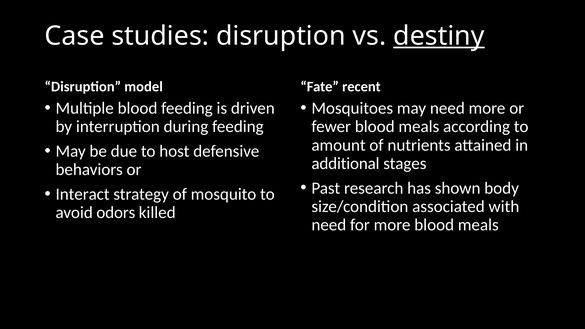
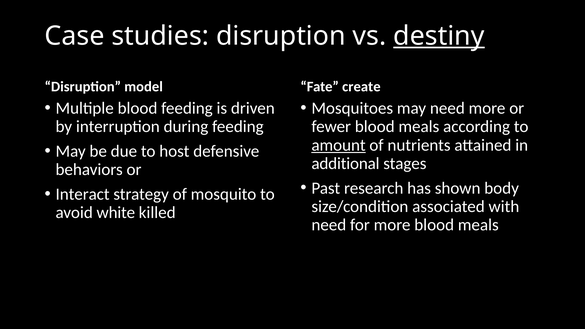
recent: recent -> create
amount underline: none -> present
odors: odors -> white
